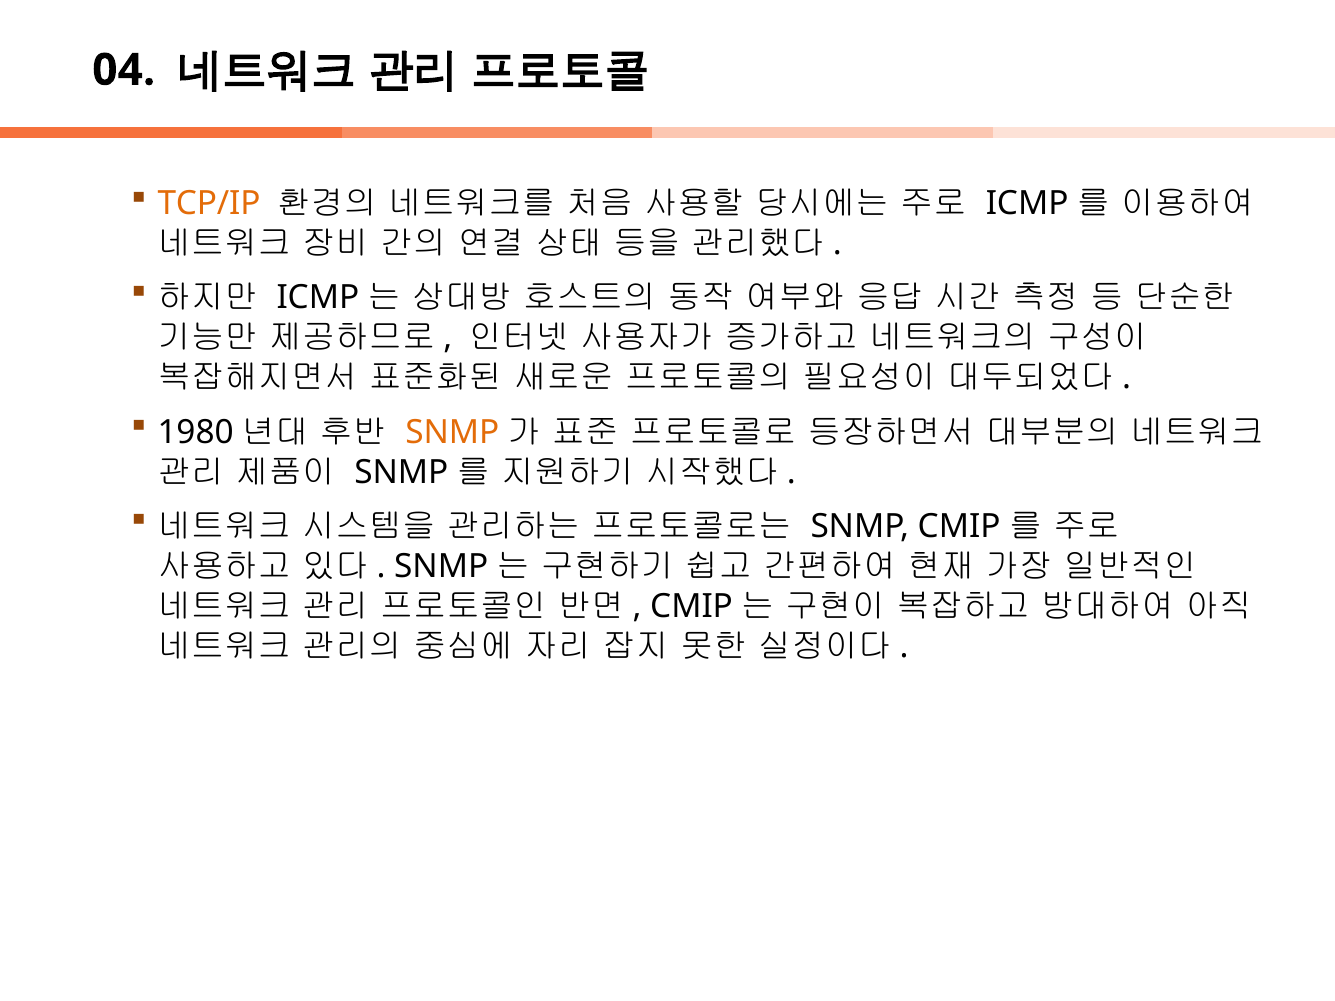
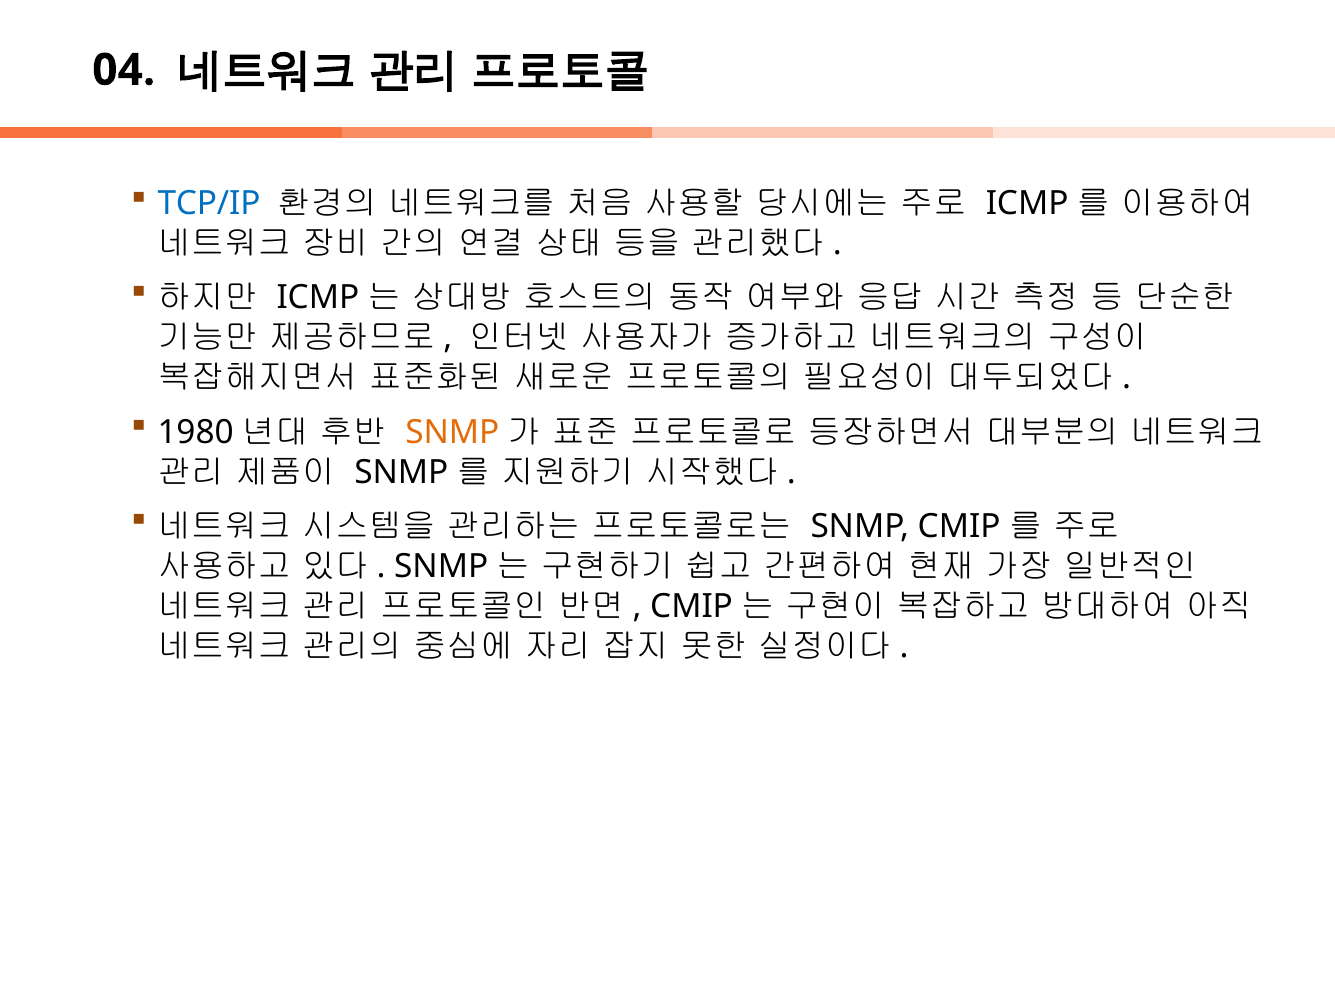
TCP/IP colour: orange -> blue
